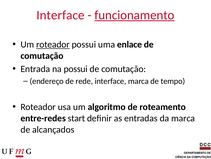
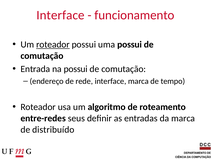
funcionamento underline: present -> none
uma enlace: enlace -> possui
start: start -> seus
alcançados: alcançados -> distribuído
